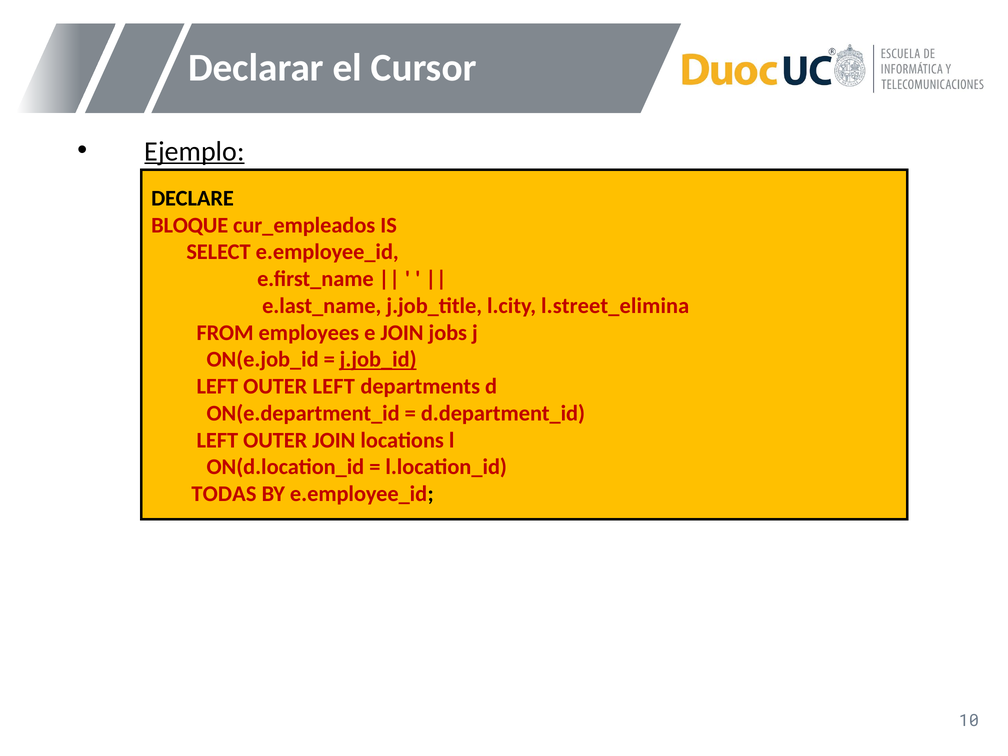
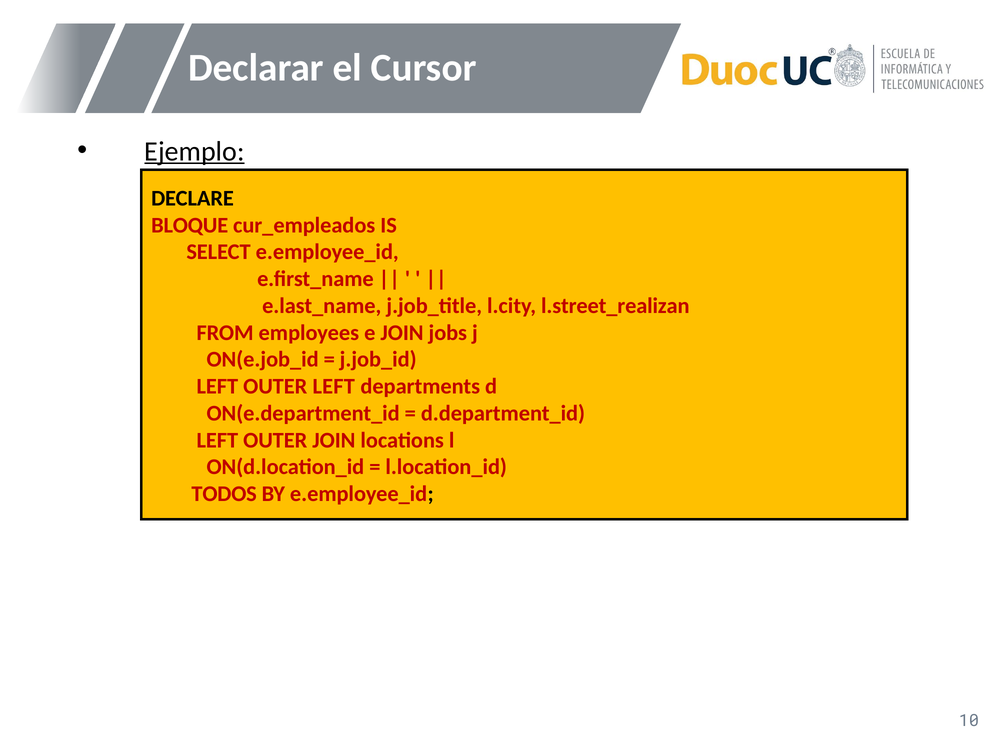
l.street_elimina: l.street_elimina -> l.street_realizan
j.job_id underline: present -> none
TODAS: TODAS -> TODOS
